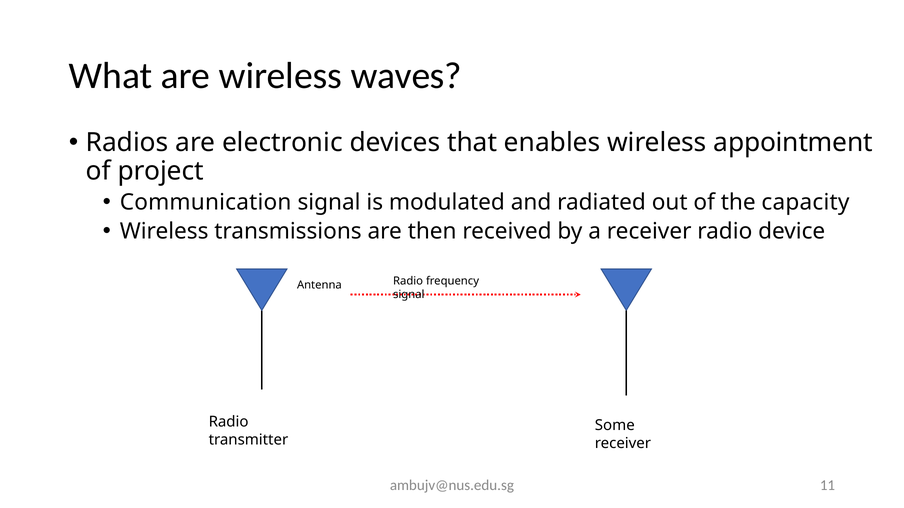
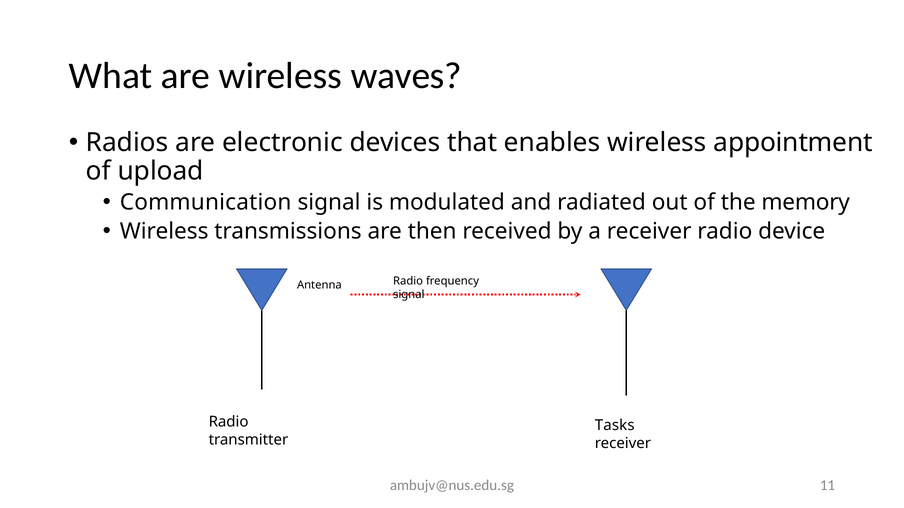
project: project -> upload
capacity: capacity -> memory
Some: Some -> Tasks
